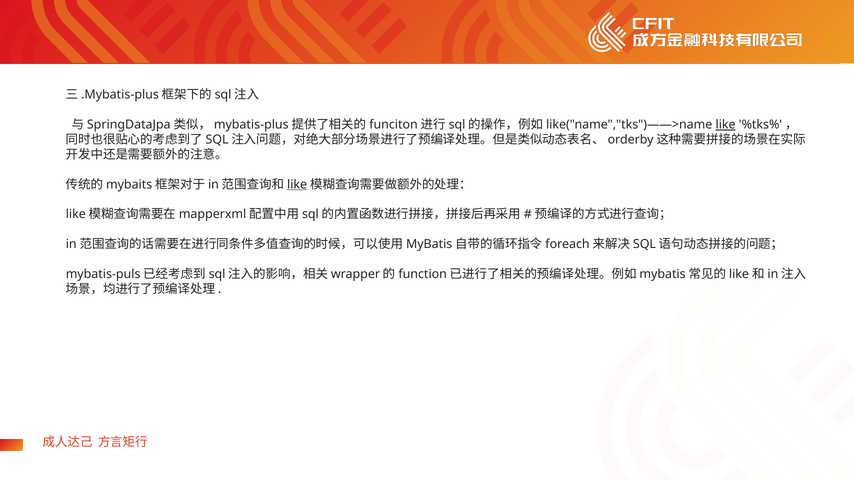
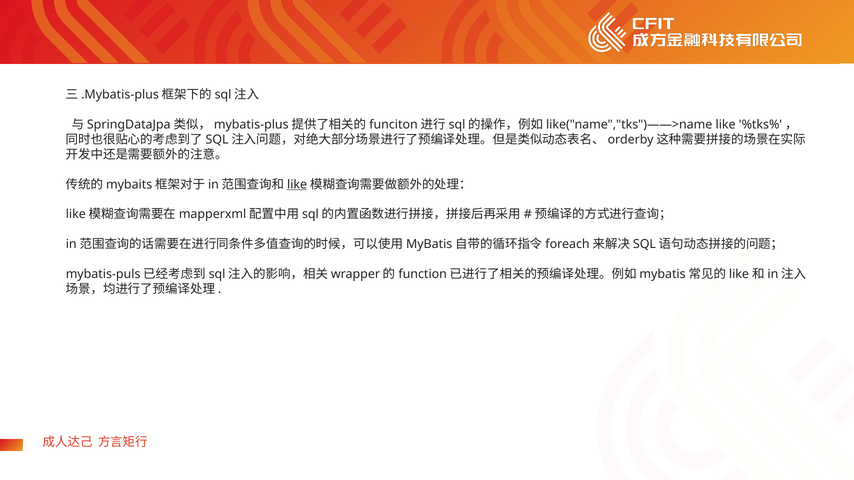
like at (726, 125) underline: present -> none
